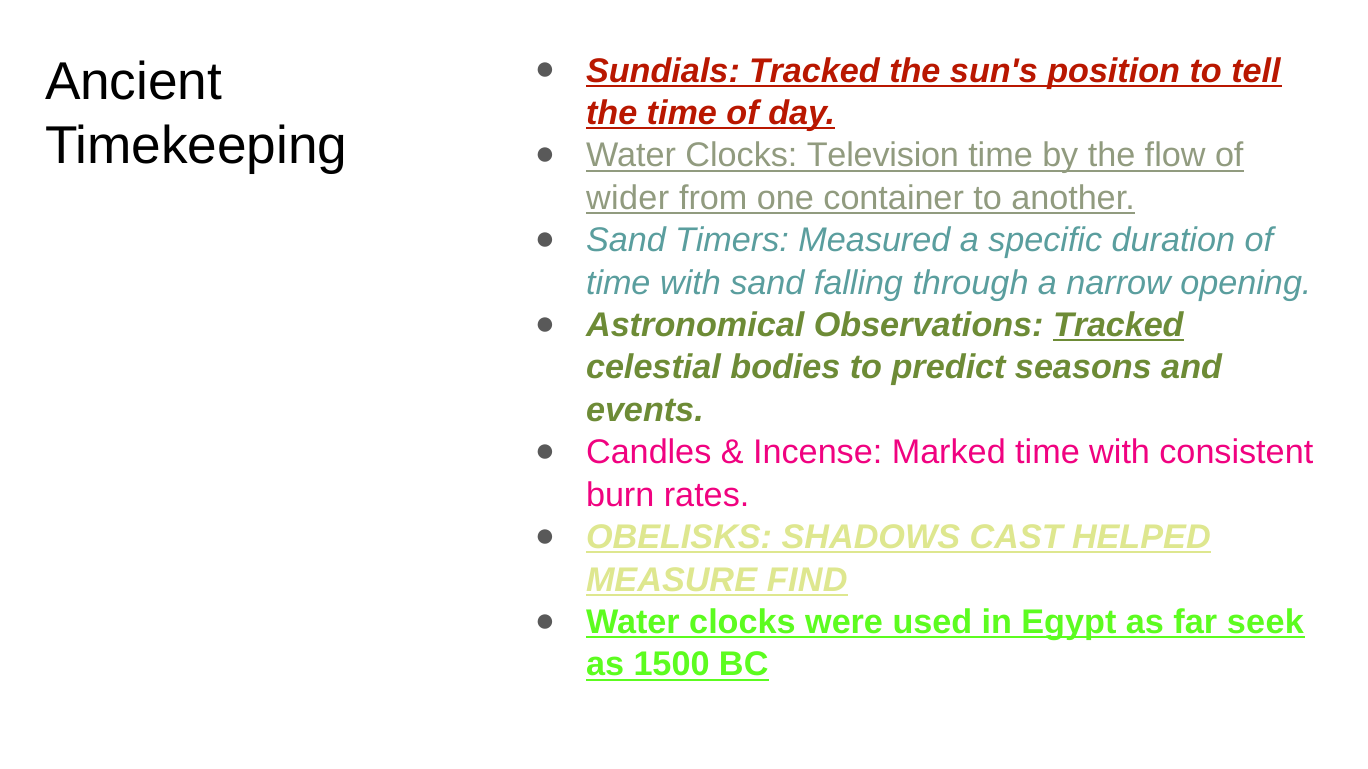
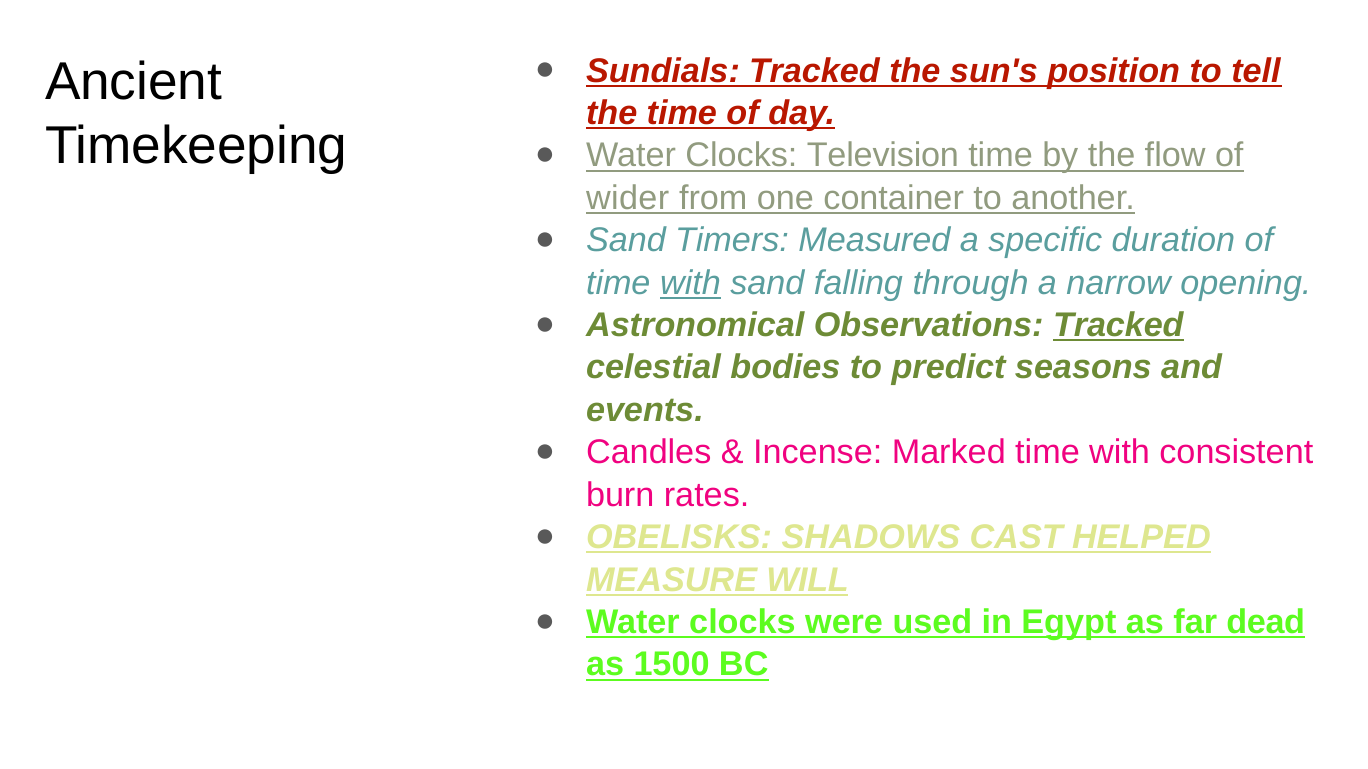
with at (691, 283) underline: none -> present
FIND: FIND -> WILL
seek: seek -> dead
